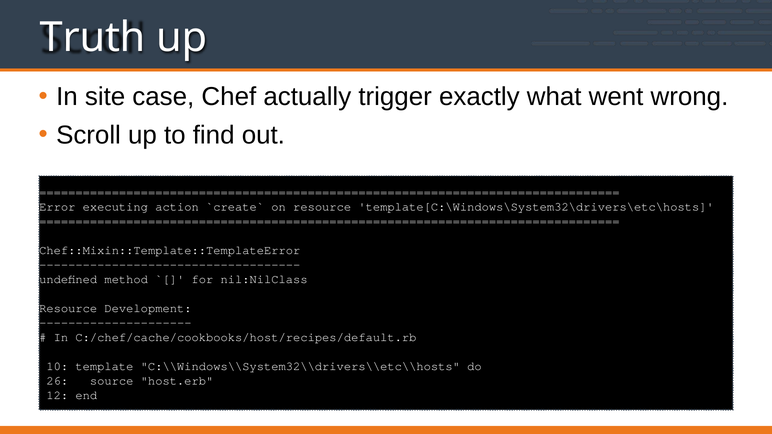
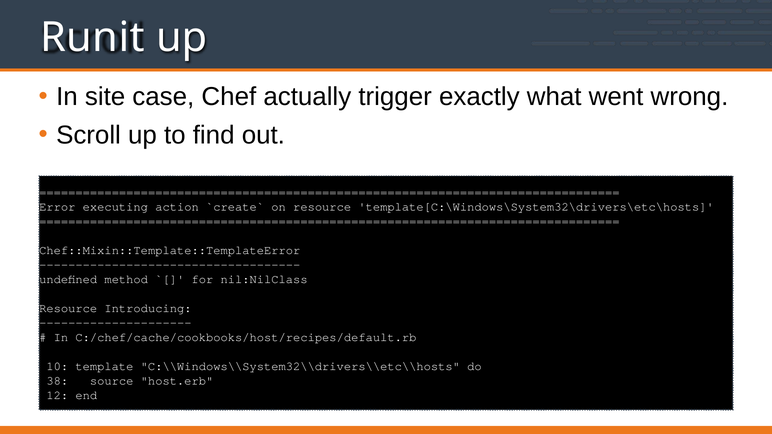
Truth: Truth -> Runit
Development: Development -> Introducing
26: 26 -> 38
